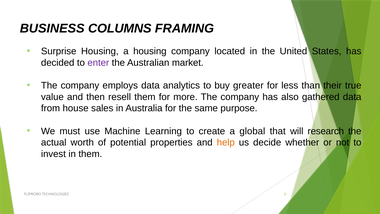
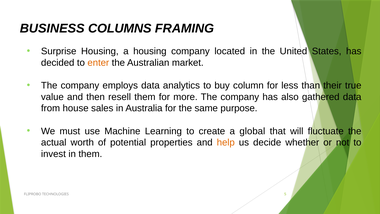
enter colour: purple -> orange
greater: greater -> column
research: research -> fluctuate
